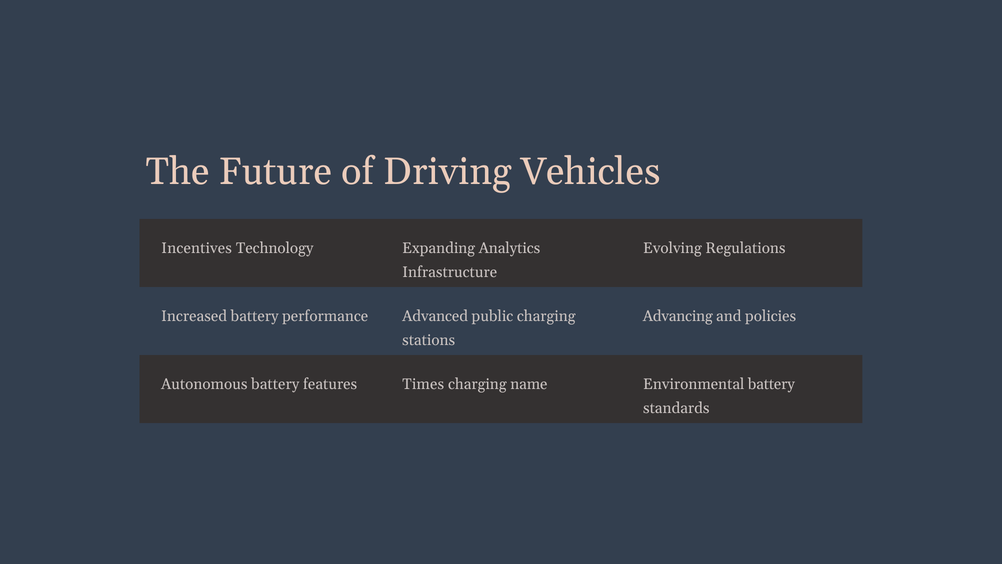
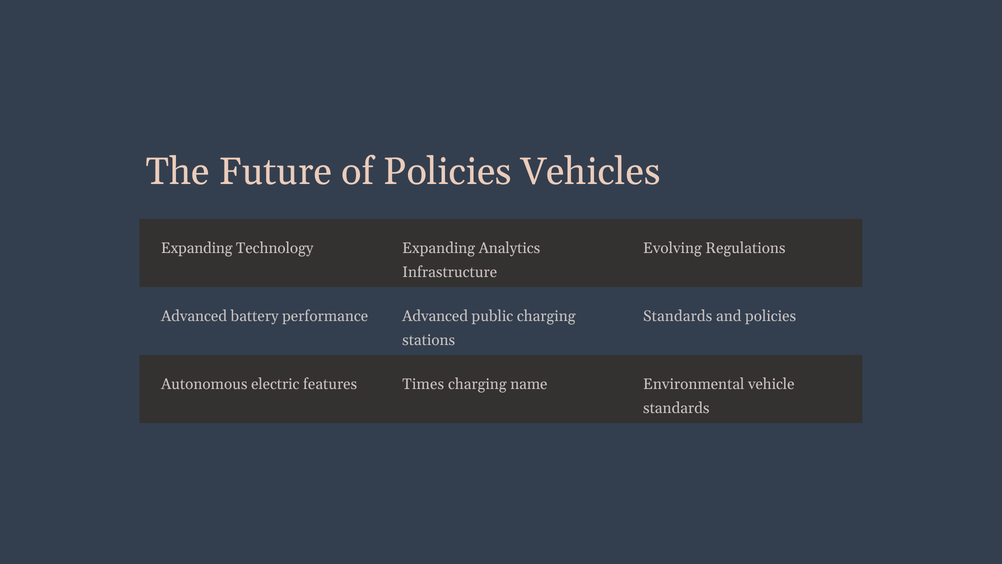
of Driving: Driving -> Policies
Incentives at (197, 248): Incentives -> Expanding
Increased at (194, 316): Increased -> Advanced
Advancing at (678, 316): Advancing -> Standards
Autonomous battery: battery -> electric
Environmental battery: battery -> vehicle
